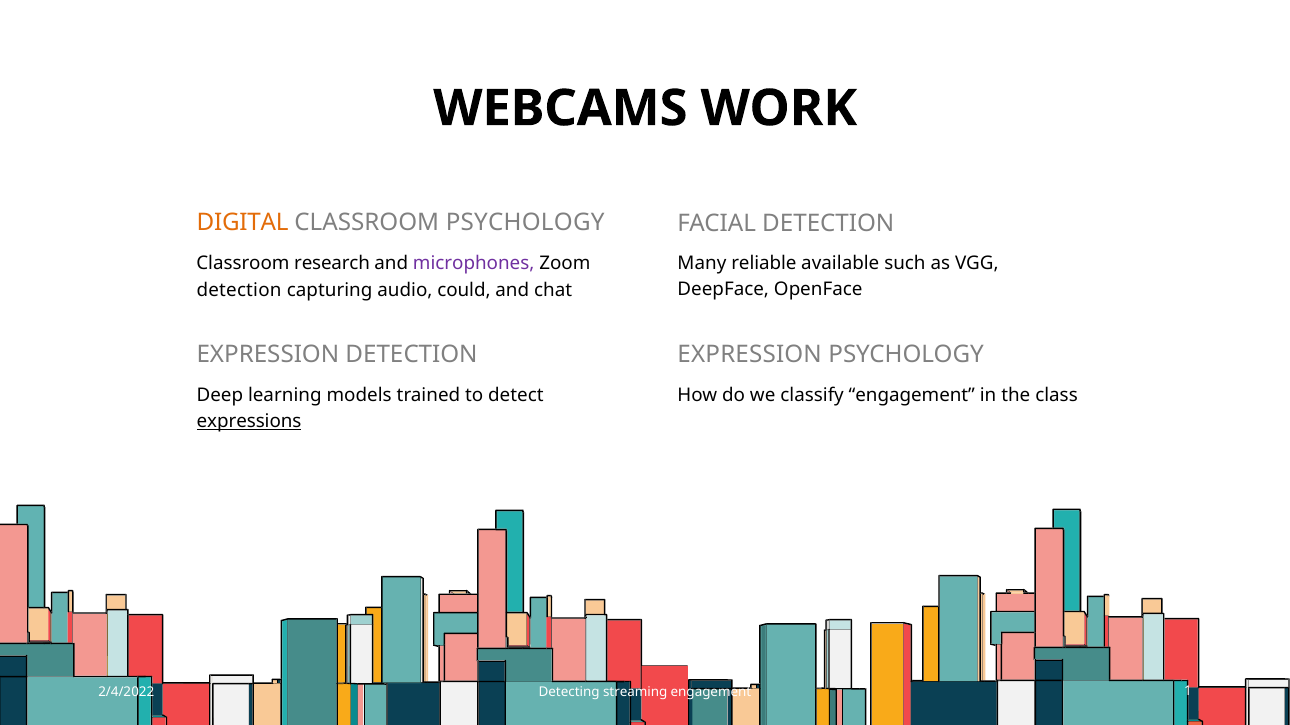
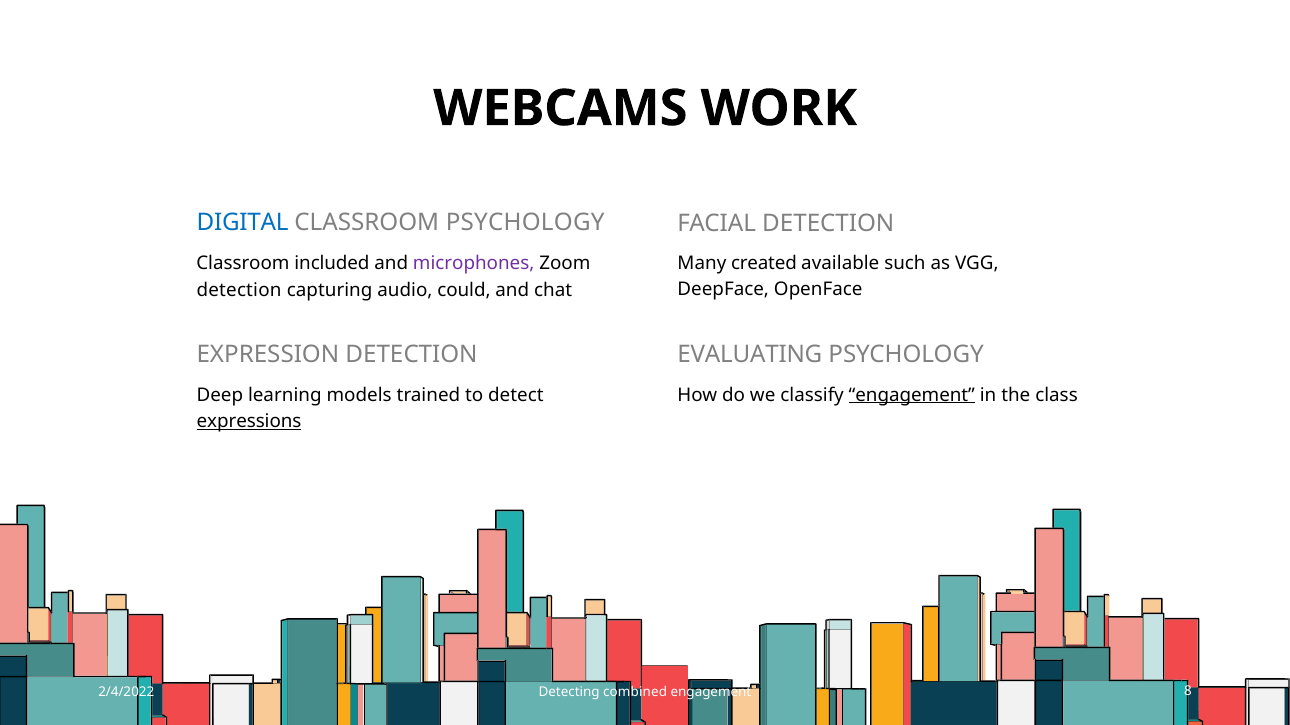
DIGITAL colour: orange -> blue
reliable: reliable -> created
research: research -> included
EXPRESSION at (750, 355): EXPRESSION -> EVALUATING
engagement at (912, 395) underline: none -> present
streaming: streaming -> combined
1: 1 -> 8
